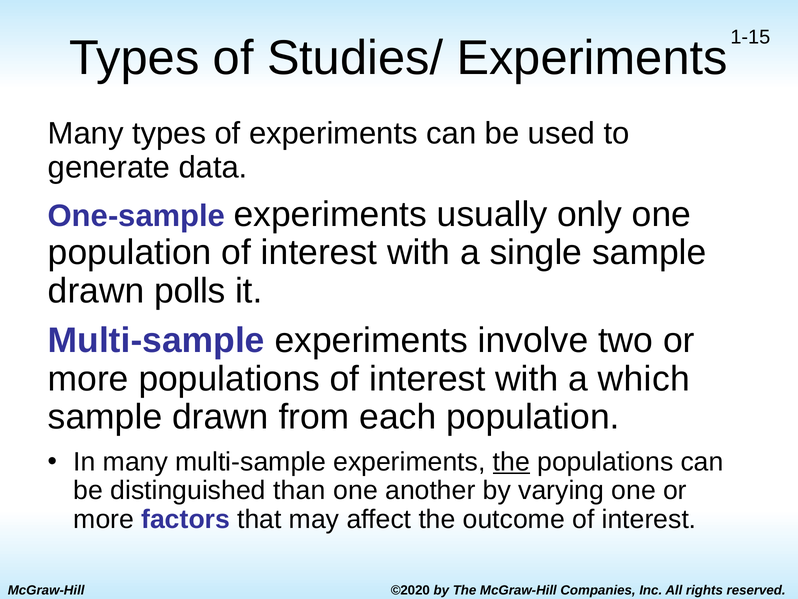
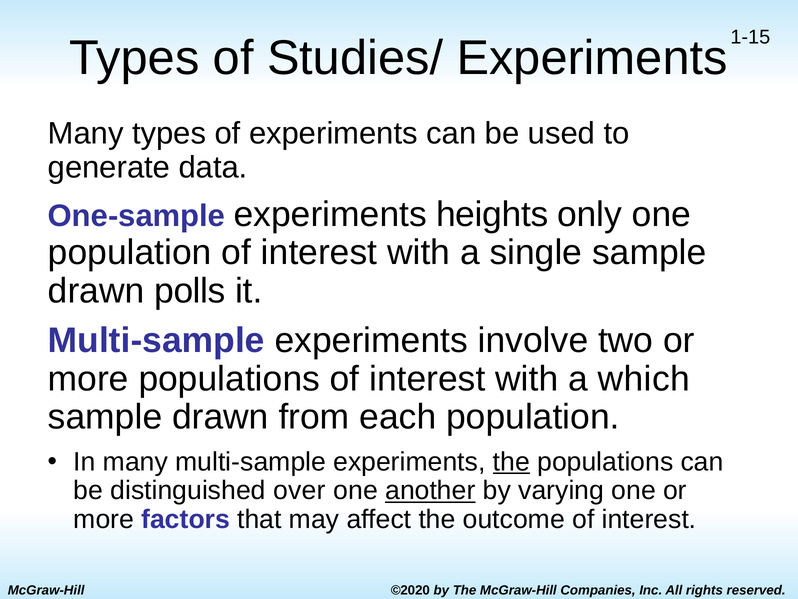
usually: usually -> heights
than: than -> over
another underline: none -> present
